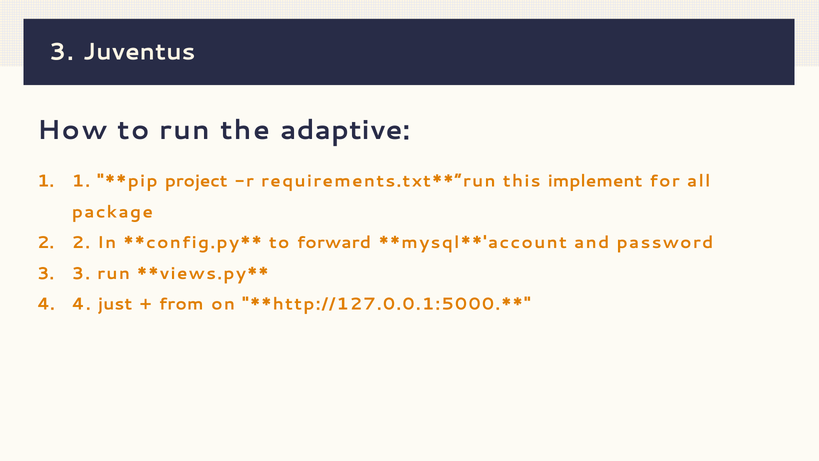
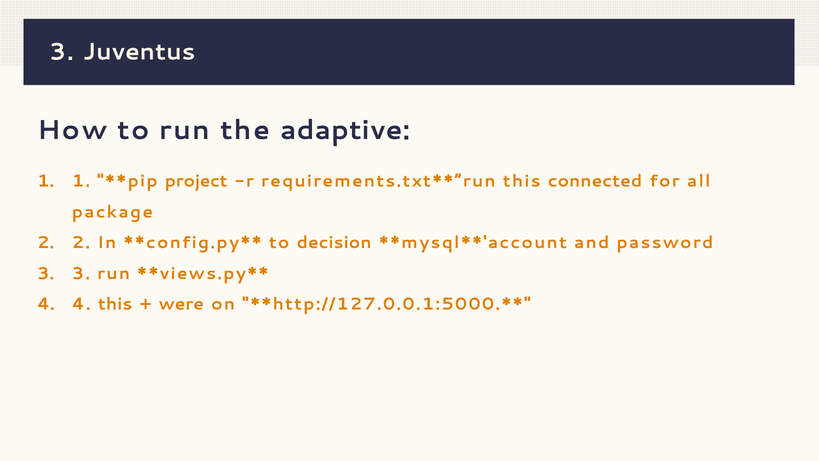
implement: implement -> connected
forward: forward -> decision
4 just: just -> this
from: from -> were
